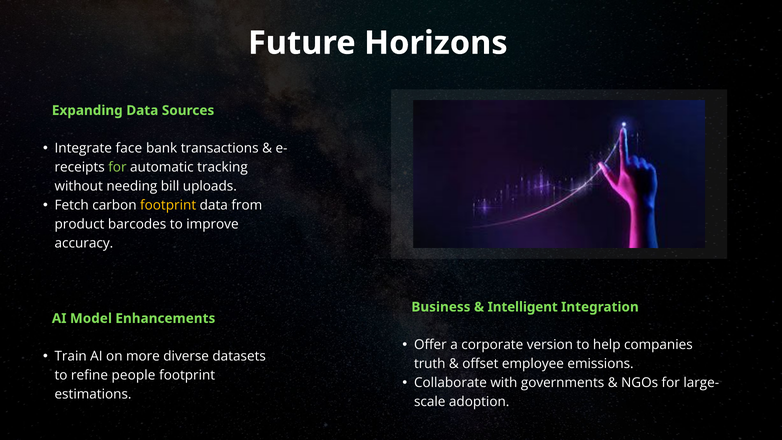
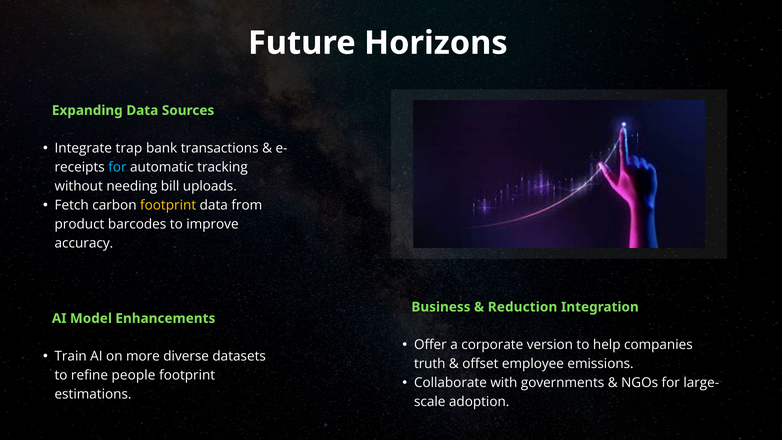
face: face -> trap
for at (117, 167) colour: light green -> light blue
Intelligent: Intelligent -> Reduction
